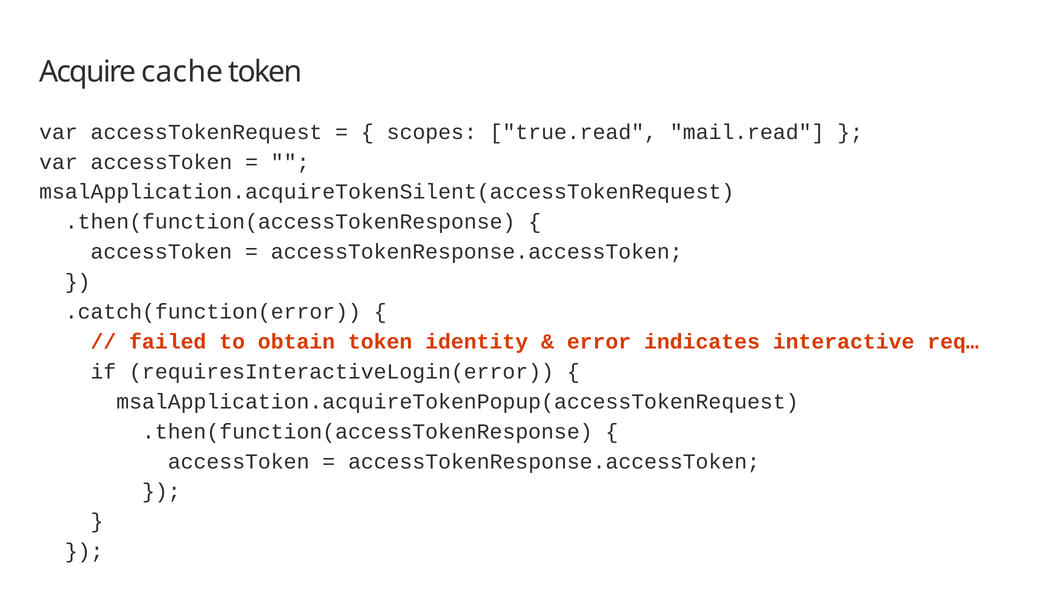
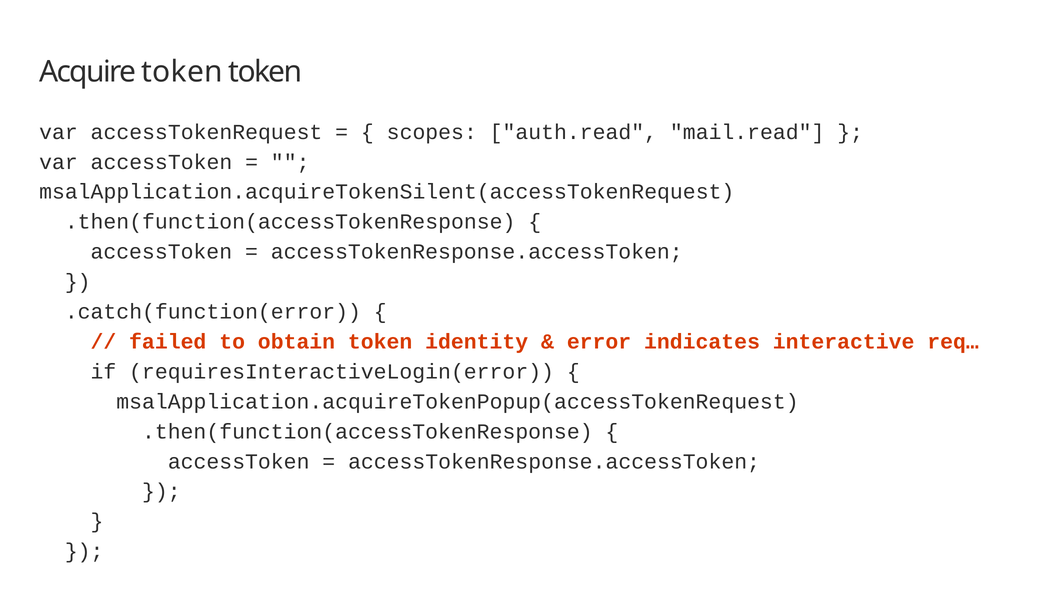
Acquire cache: cache -> token
true.read: true.read -> auth.read
